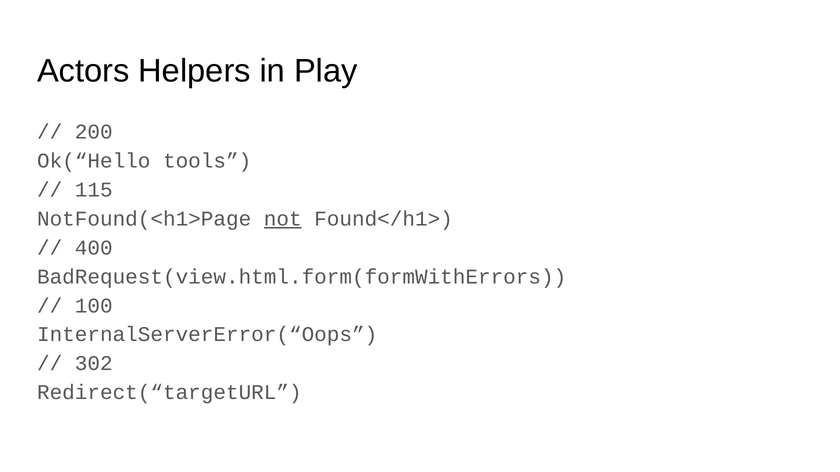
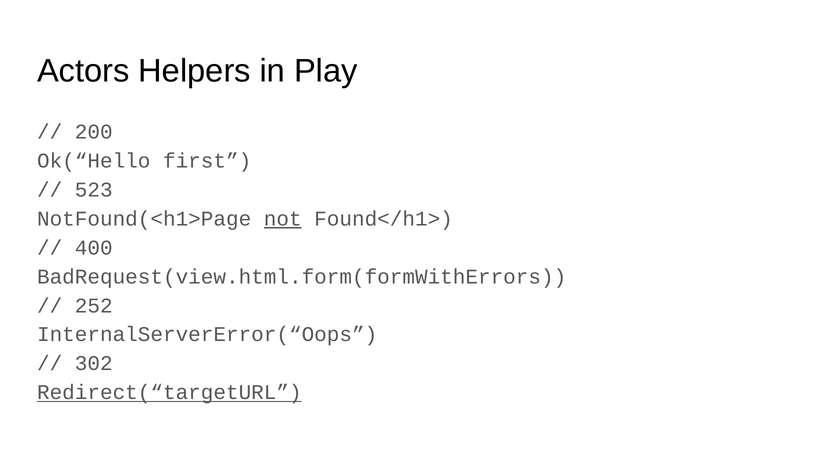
tools: tools -> first
115: 115 -> 523
100: 100 -> 252
Redirect(“targetURL underline: none -> present
